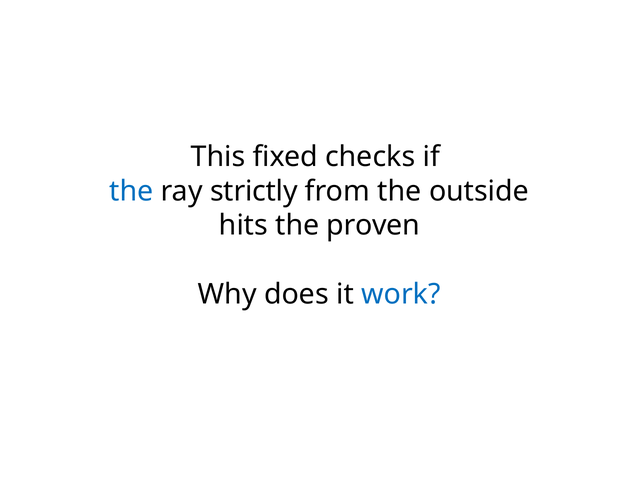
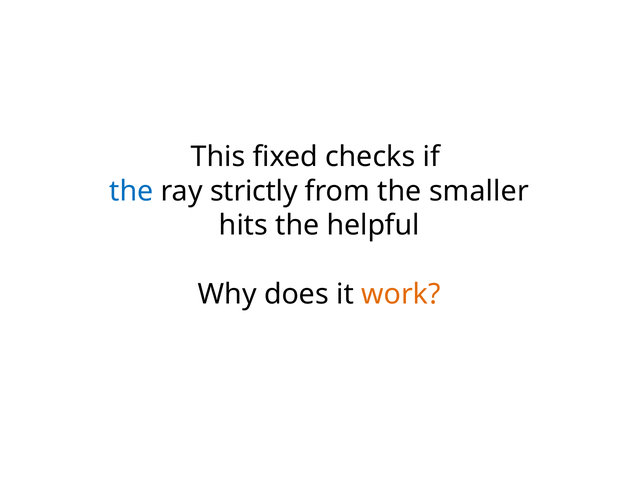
outside: outside -> smaller
proven: proven -> helpful
work colour: blue -> orange
